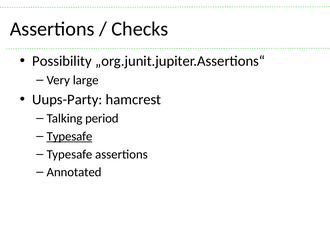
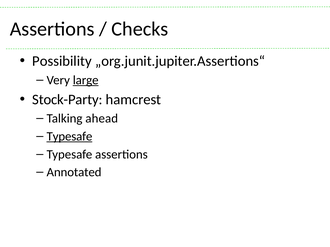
large underline: none -> present
Uups-Party: Uups-Party -> Stock-Party
period: period -> ahead
